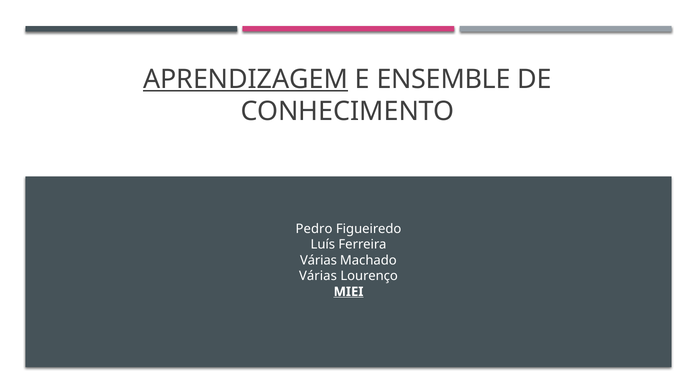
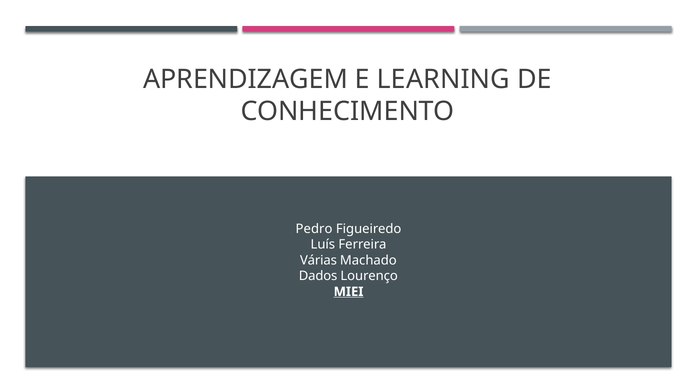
APRENDIZAGEM underline: present -> none
ENSEMBLE: ENSEMBLE -> LEARNING
Várias at (318, 276): Várias -> Dados
